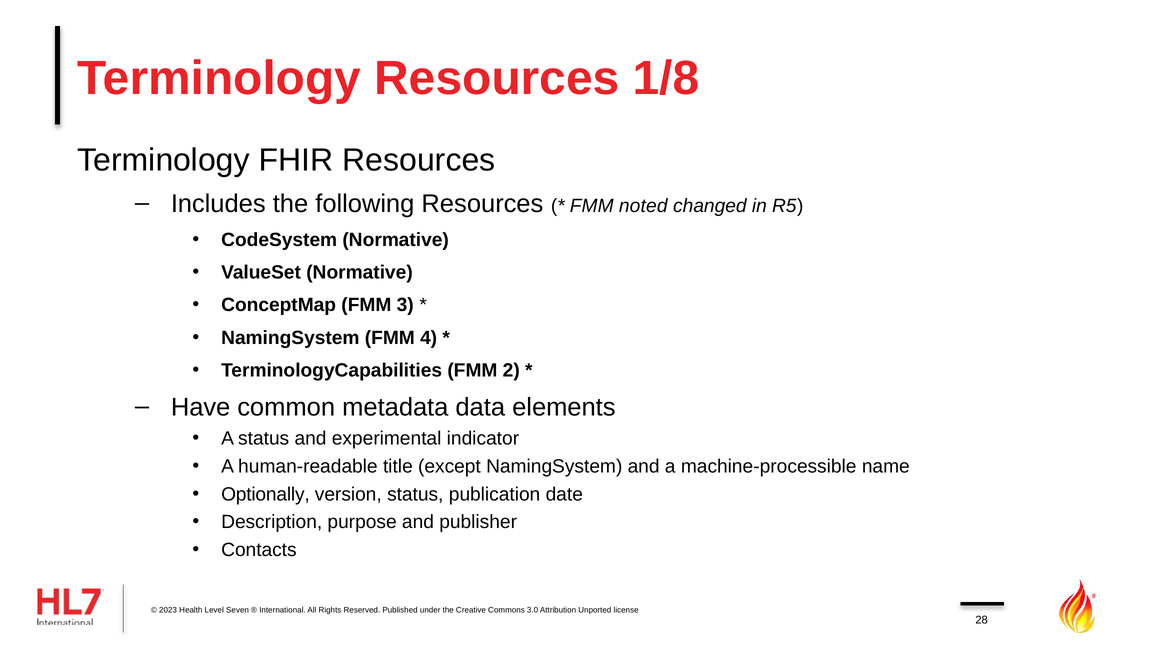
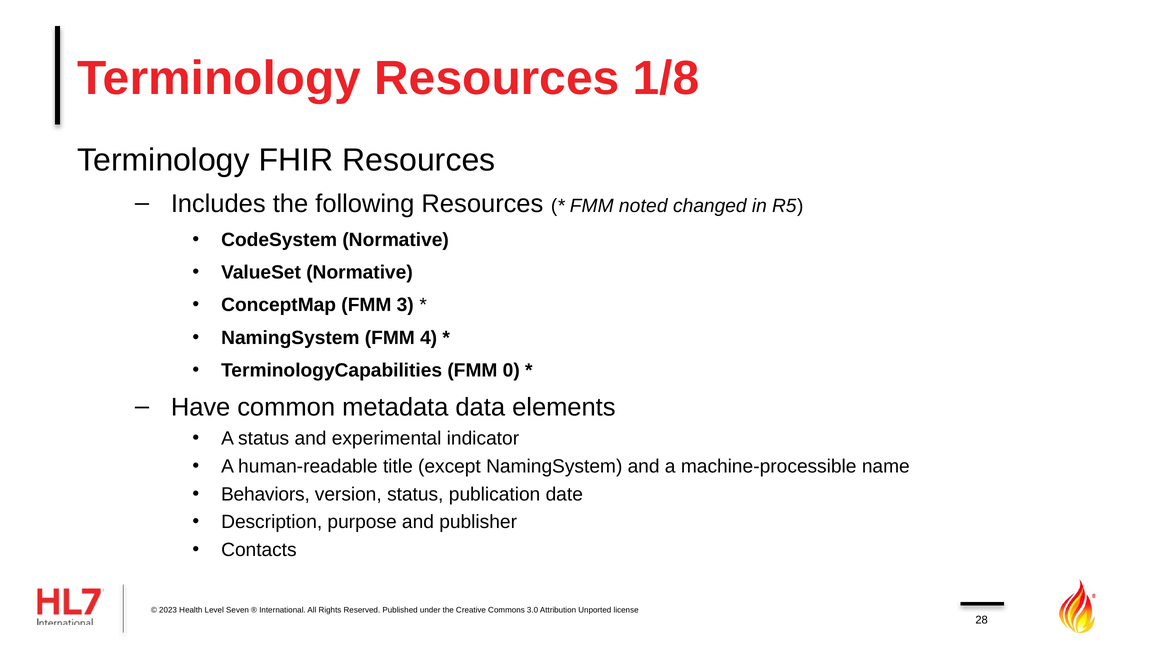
2: 2 -> 0
Optionally: Optionally -> Behaviors
